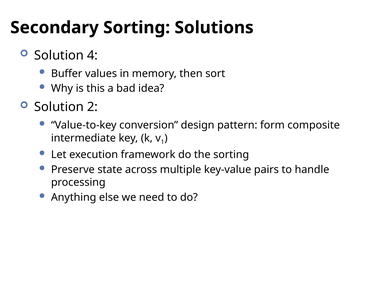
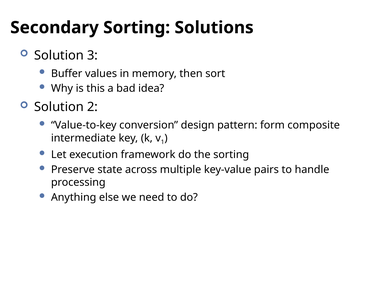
4: 4 -> 3
